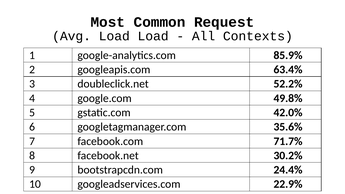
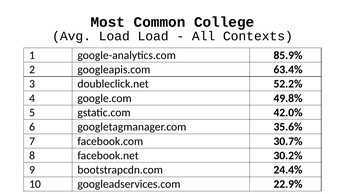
Request: Request -> College
71.7%: 71.7% -> 30.7%
